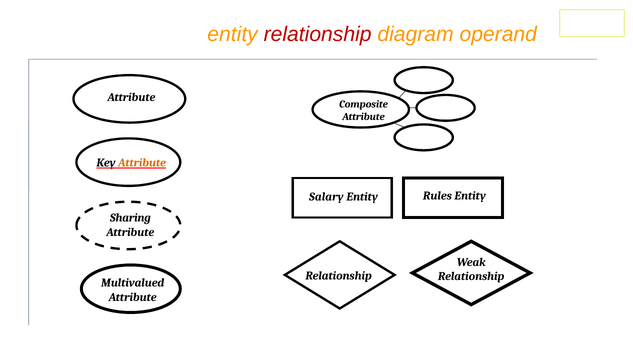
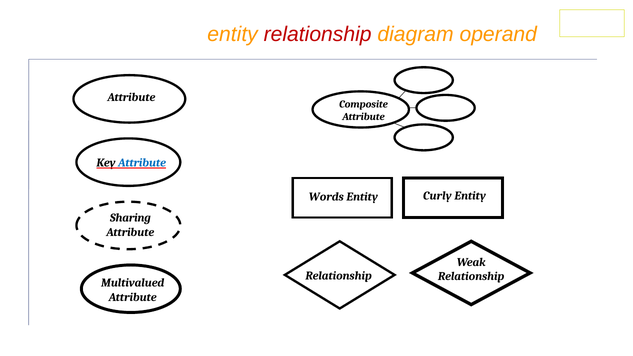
Attribute at (142, 163) colour: orange -> blue
Rules: Rules -> Curly
Salary: Salary -> Words
